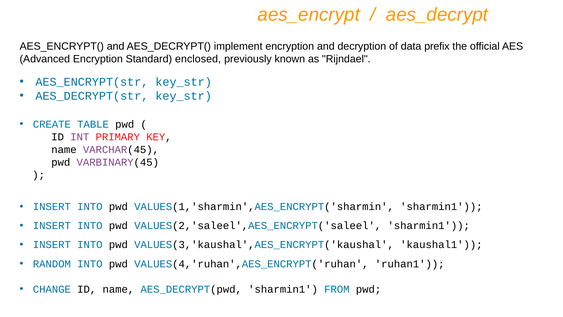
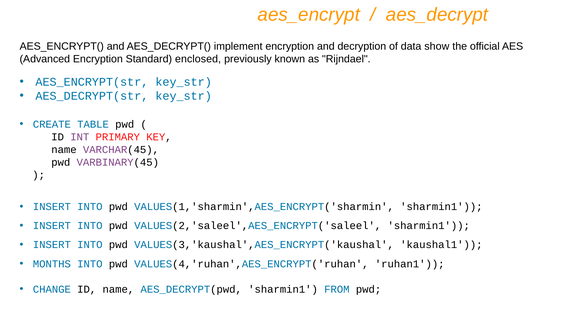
prefix: prefix -> show
RANDOM: RANDOM -> MONTHS
